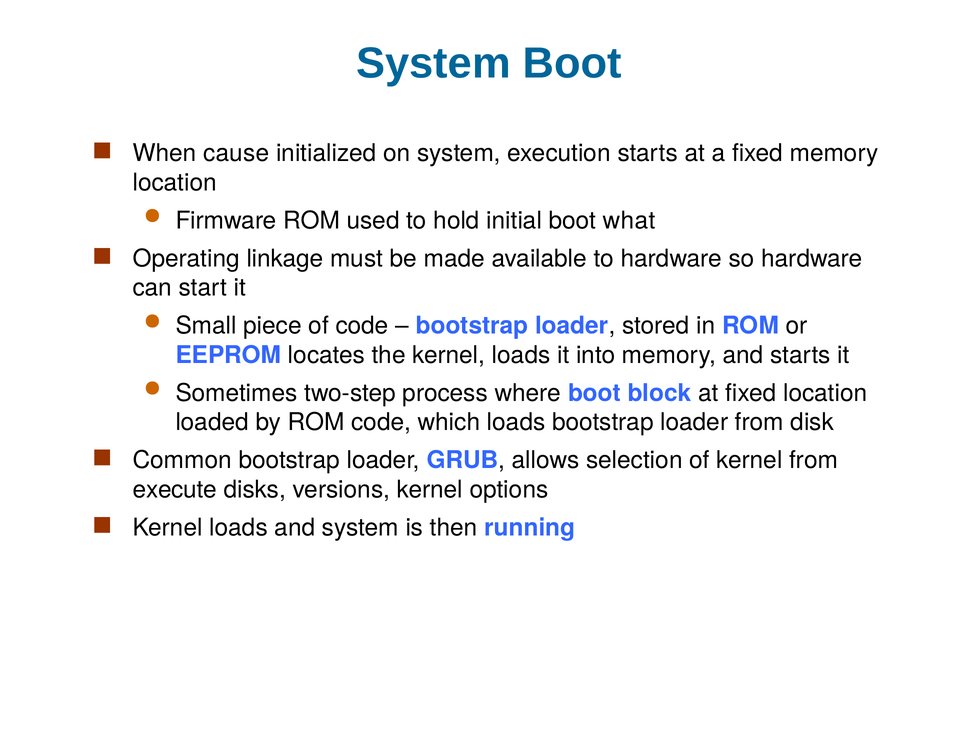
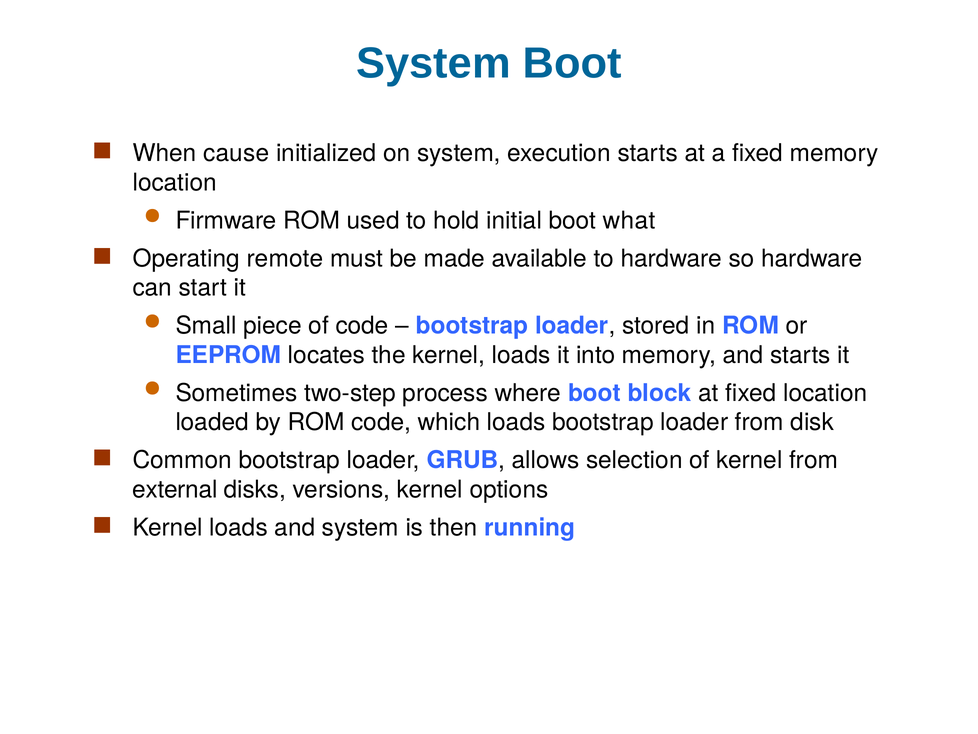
linkage: linkage -> remote
execute: execute -> external
